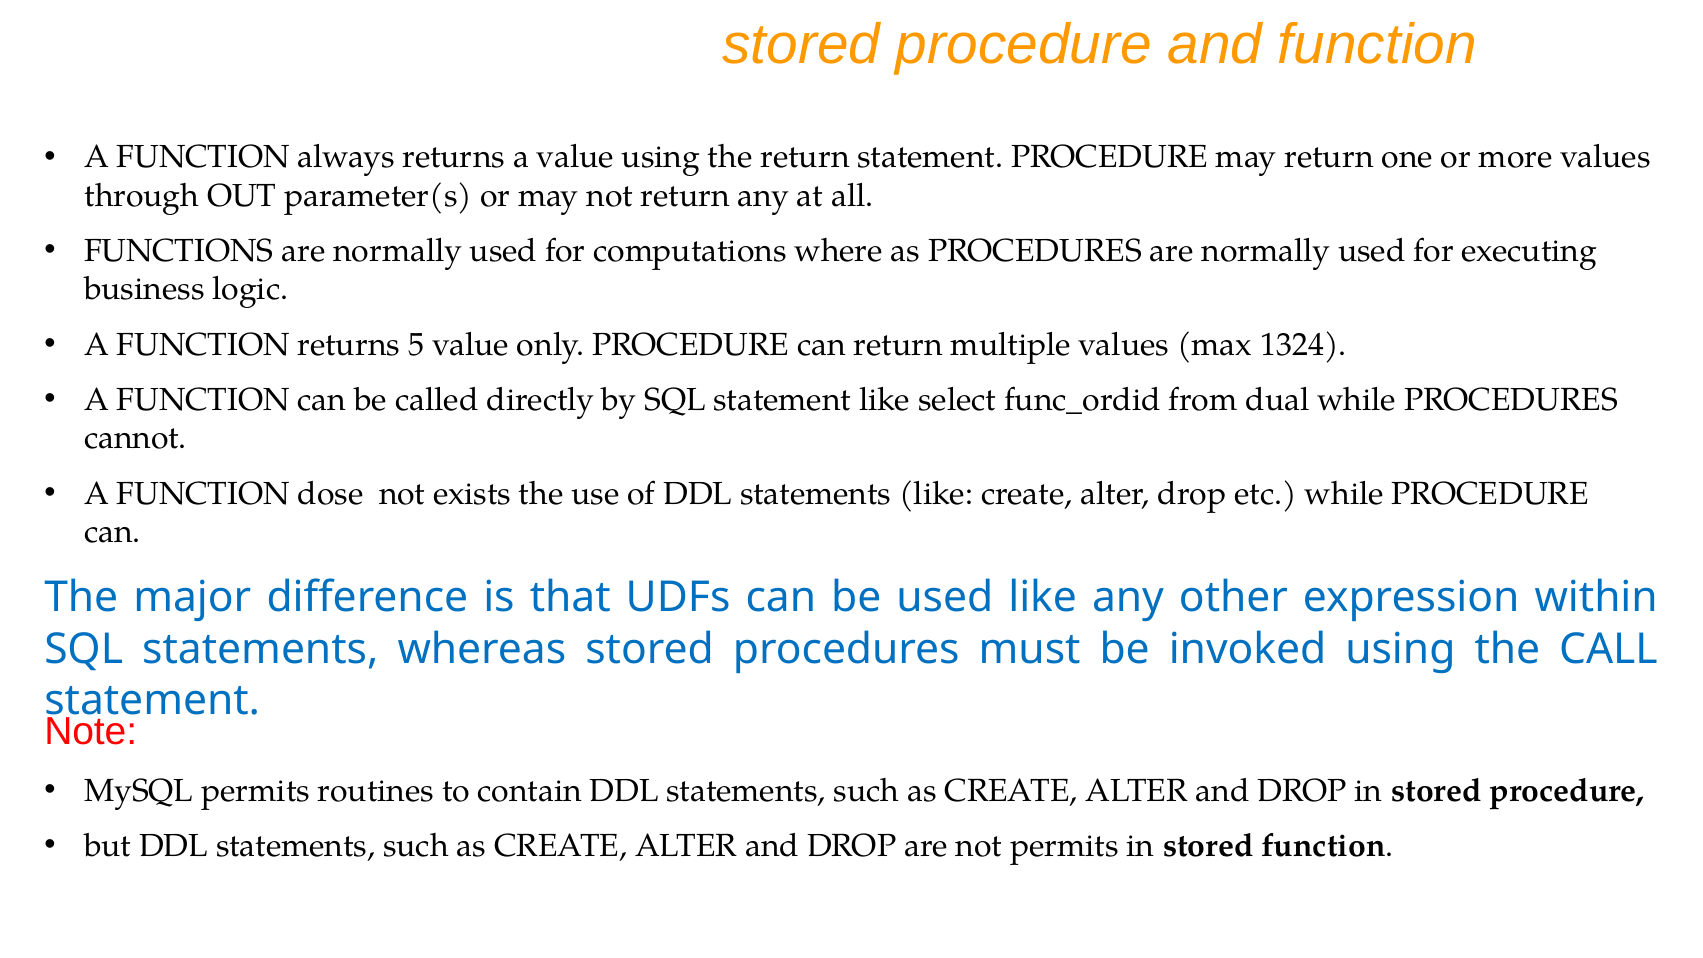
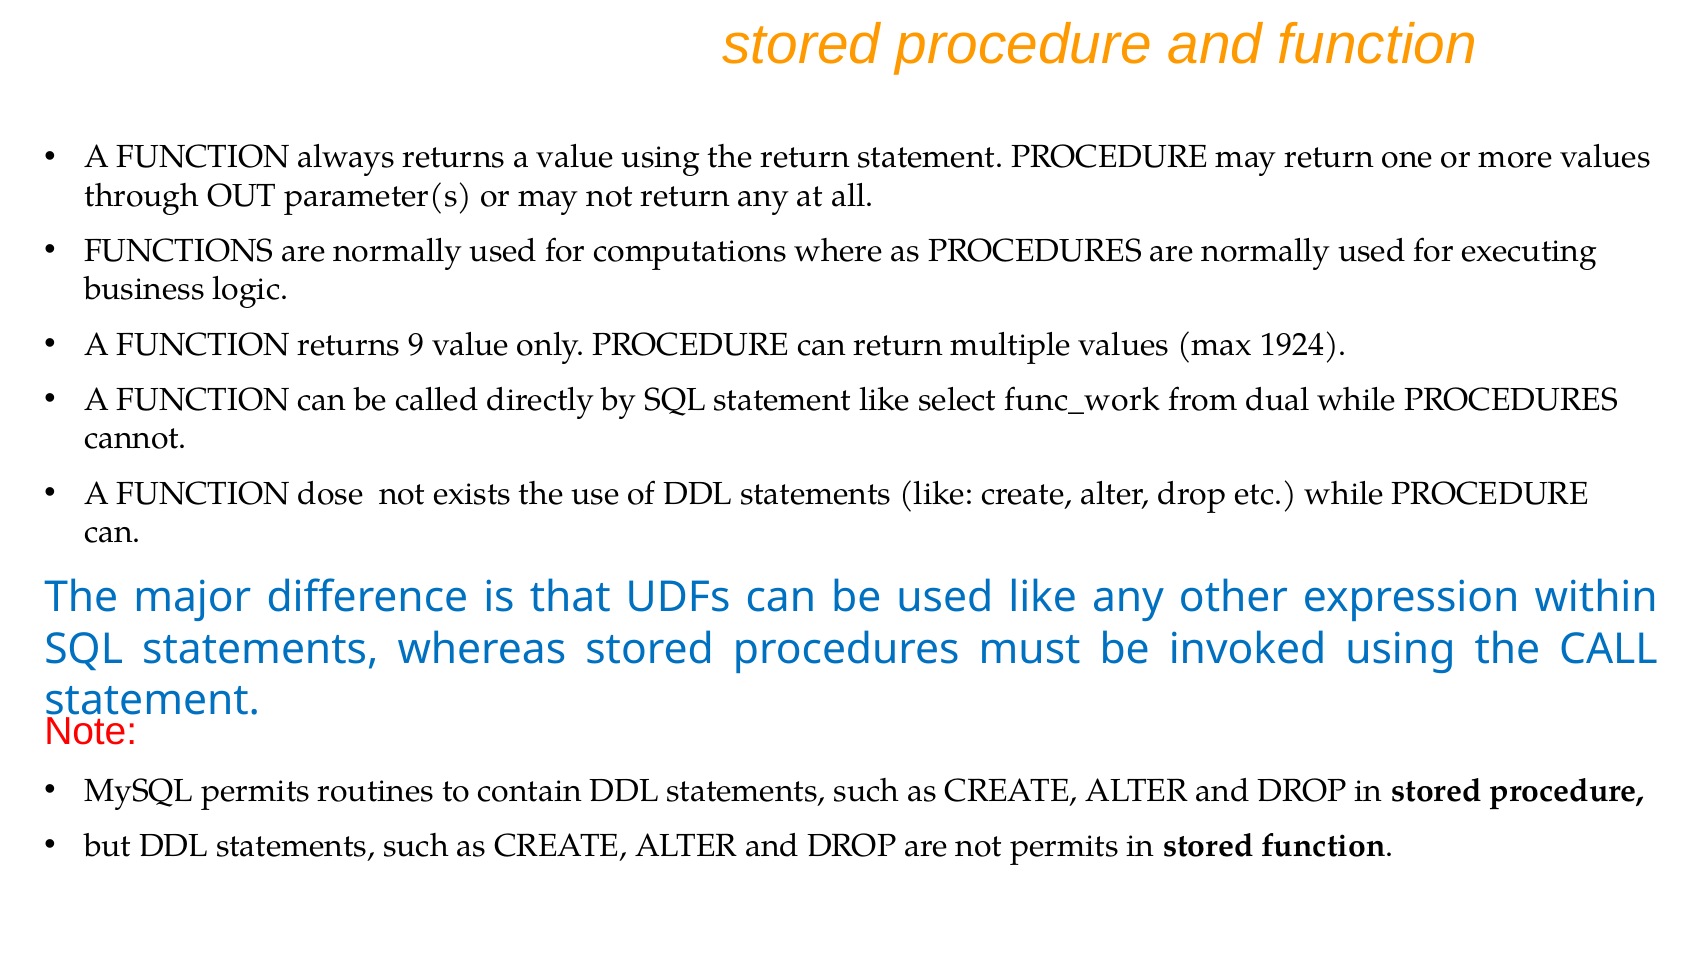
5: 5 -> 9
1324: 1324 -> 1924
func_ordid: func_ordid -> func_work
